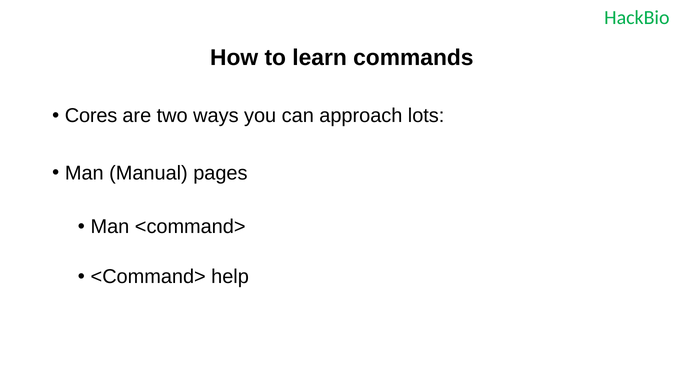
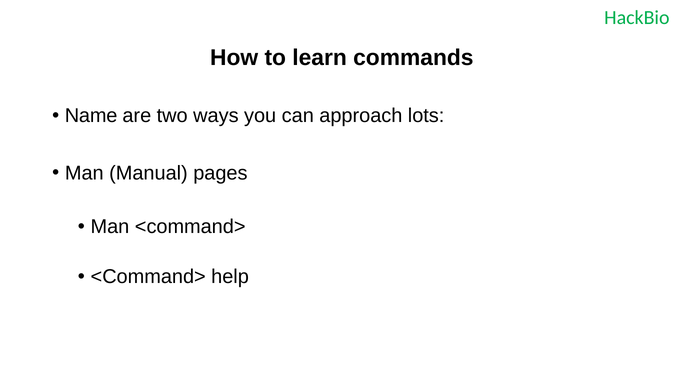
Cores: Cores -> Name
